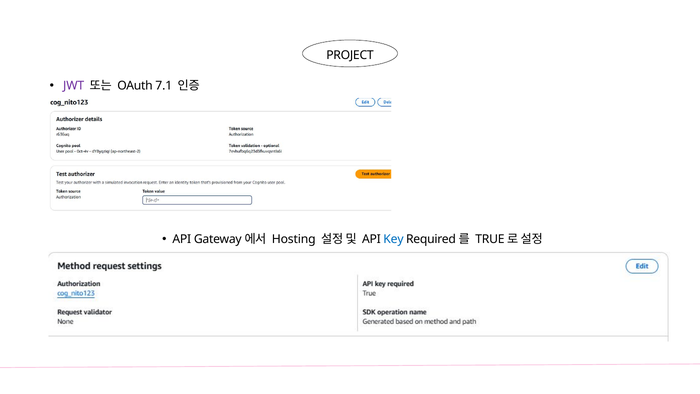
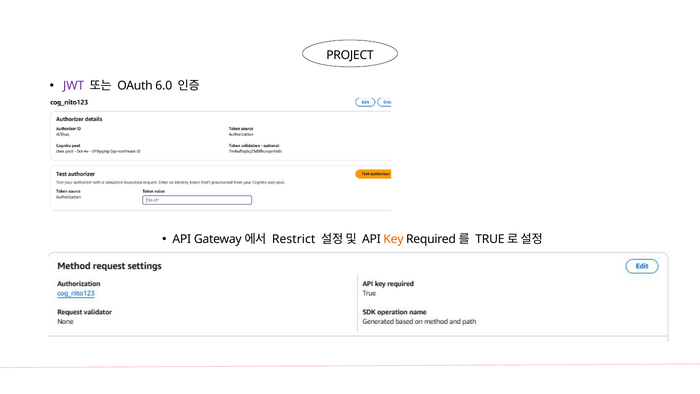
7.1: 7.1 -> 6.0
Hosting: Hosting -> Restrict
Key colour: blue -> orange
